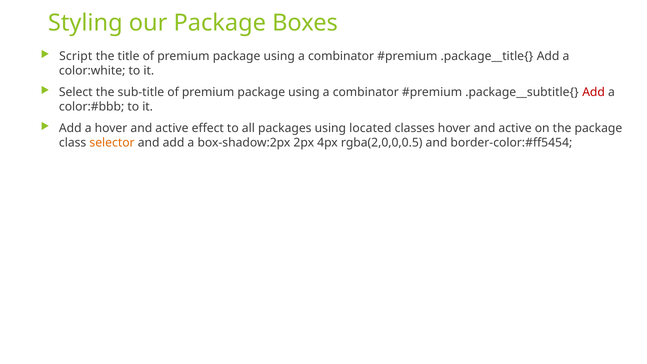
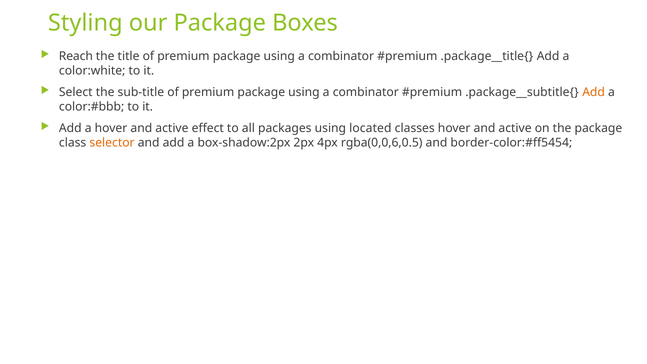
Script: Script -> Reach
Add at (594, 92) colour: red -> orange
rgba(2,0,0,0.5: rgba(2,0,0,0.5 -> rgba(0,0,6,0.5
